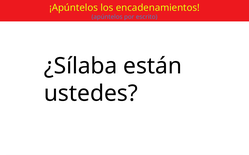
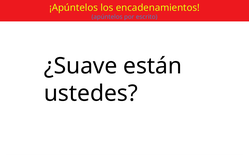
¿Sílaba: ¿Sílaba -> ¿Suave
